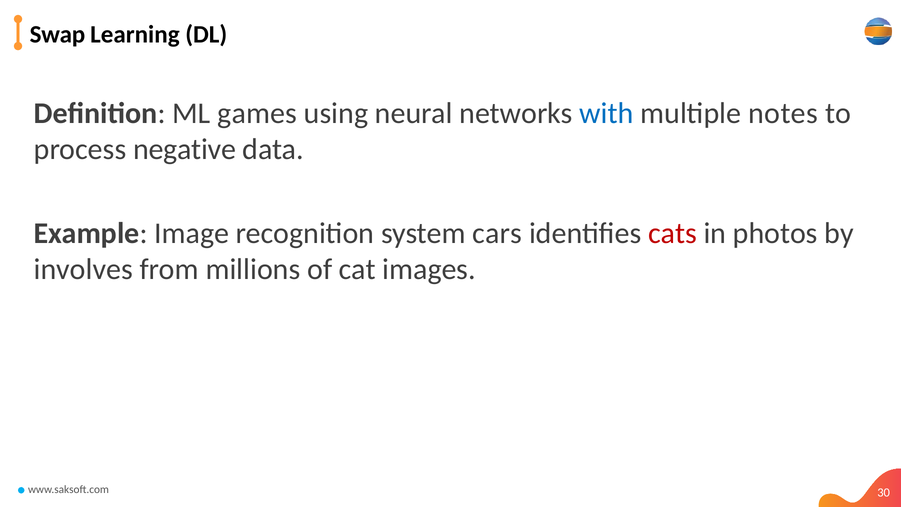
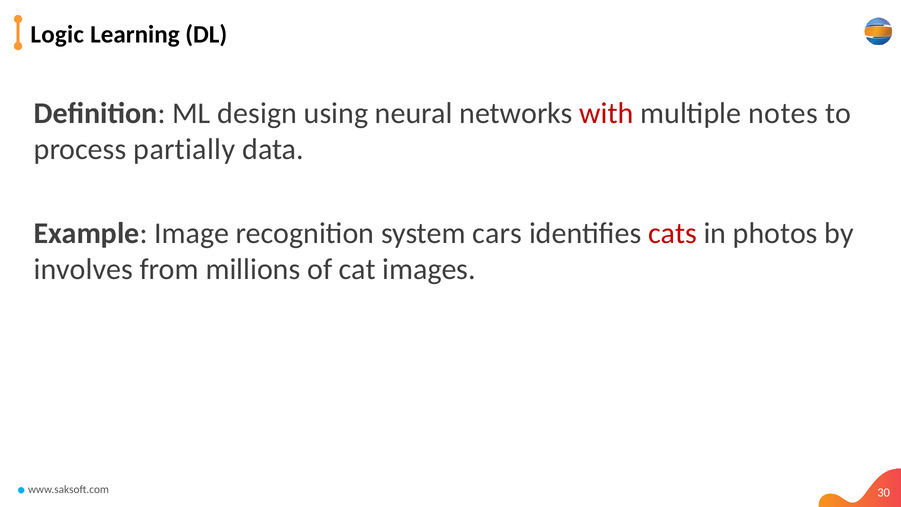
Swap: Swap -> Logic
games: games -> design
with colour: blue -> red
negative: negative -> partially
